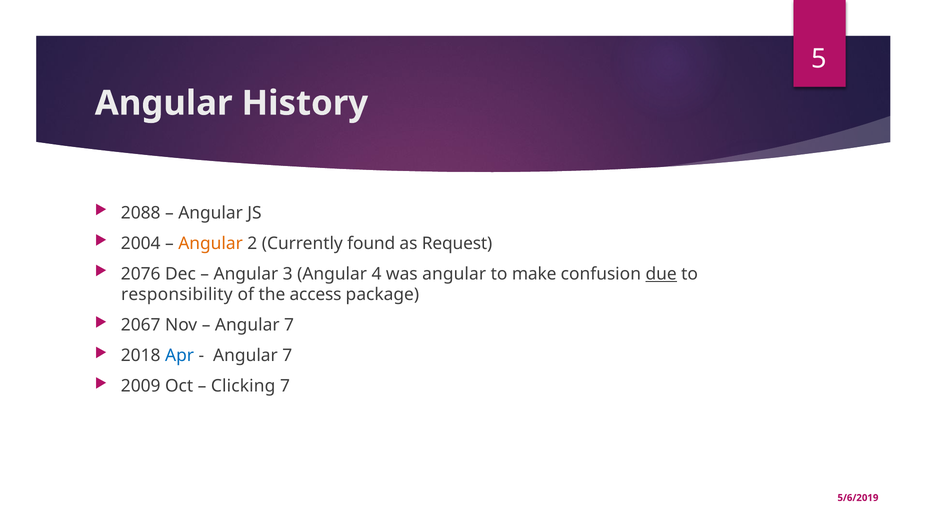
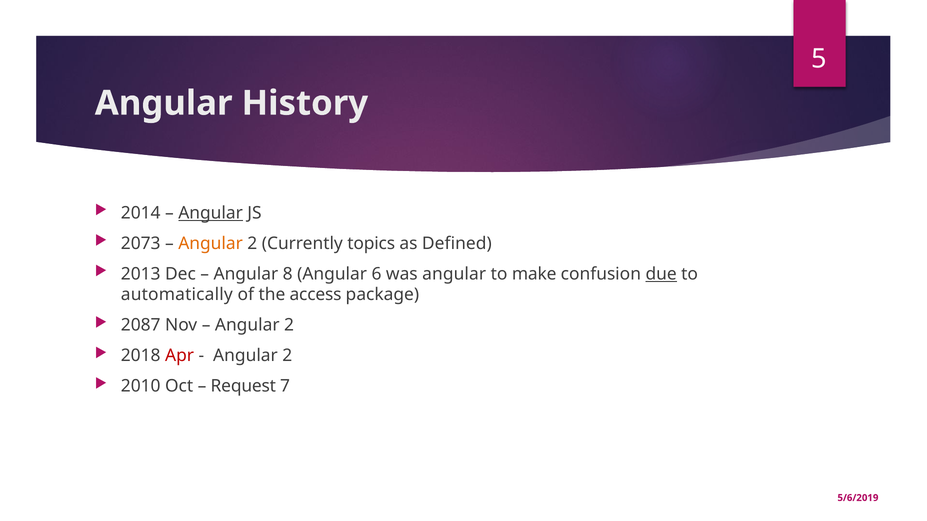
2088: 2088 -> 2014
Angular at (211, 213) underline: none -> present
2004: 2004 -> 2073
found: found -> topics
Request: Request -> Defined
2076: 2076 -> 2013
3: 3 -> 8
4: 4 -> 6
responsibility: responsibility -> automatically
2067: 2067 -> 2087
7 at (289, 325): 7 -> 2
Apr colour: blue -> red
7 at (287, 356): 7 -> 2
2009: 2009 -> 2010
Clicking: Clicking -> Request
